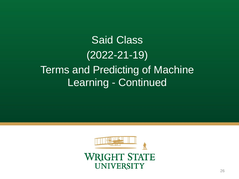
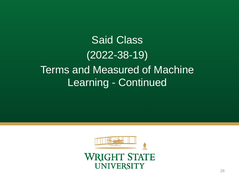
2022-21-19: 2022-21-19 -> 2022-38-19
Predicting: Predicting -> Measured
